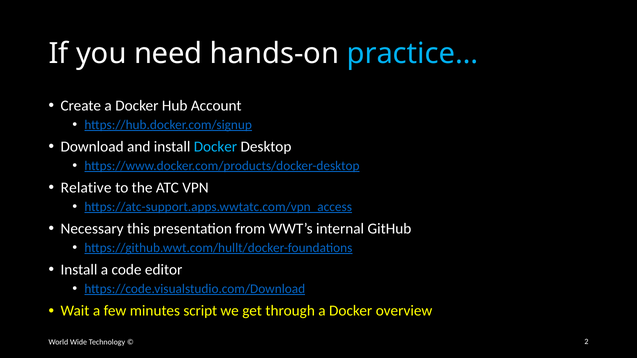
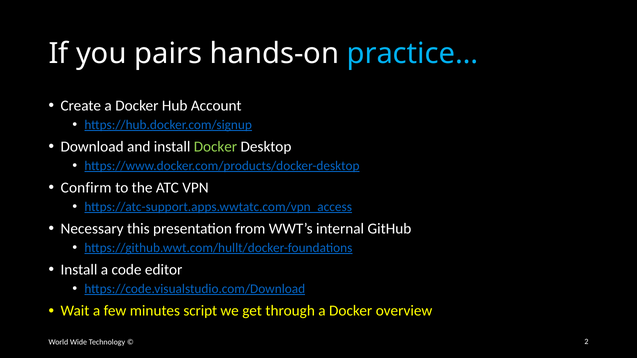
need: need -> pairs
Docker at (215, 147) colour: light blue -> light green
Relative: Relative -> Confirm
